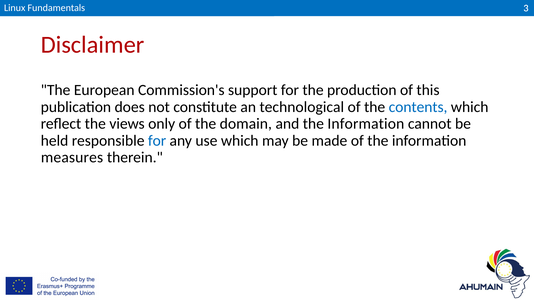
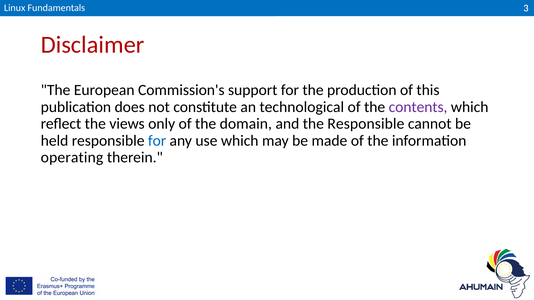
contents colour: blue -> purple
and the Information: Information -> Responsible
measures: measures -> operating
